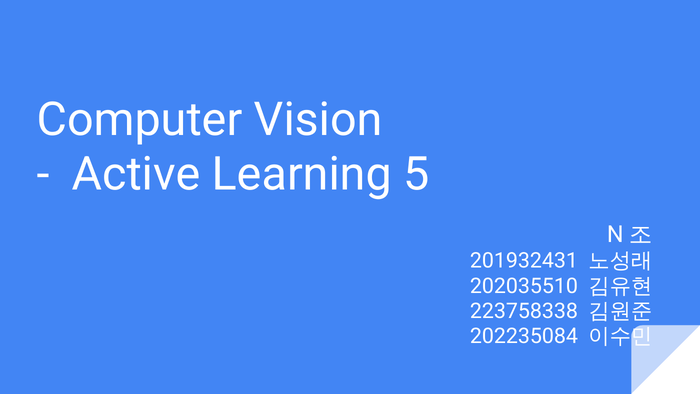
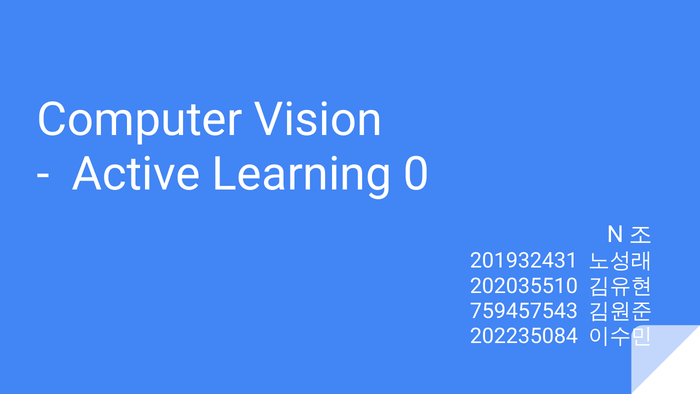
5: 5 -> 0
223758338: 223758338 -> 759457543
